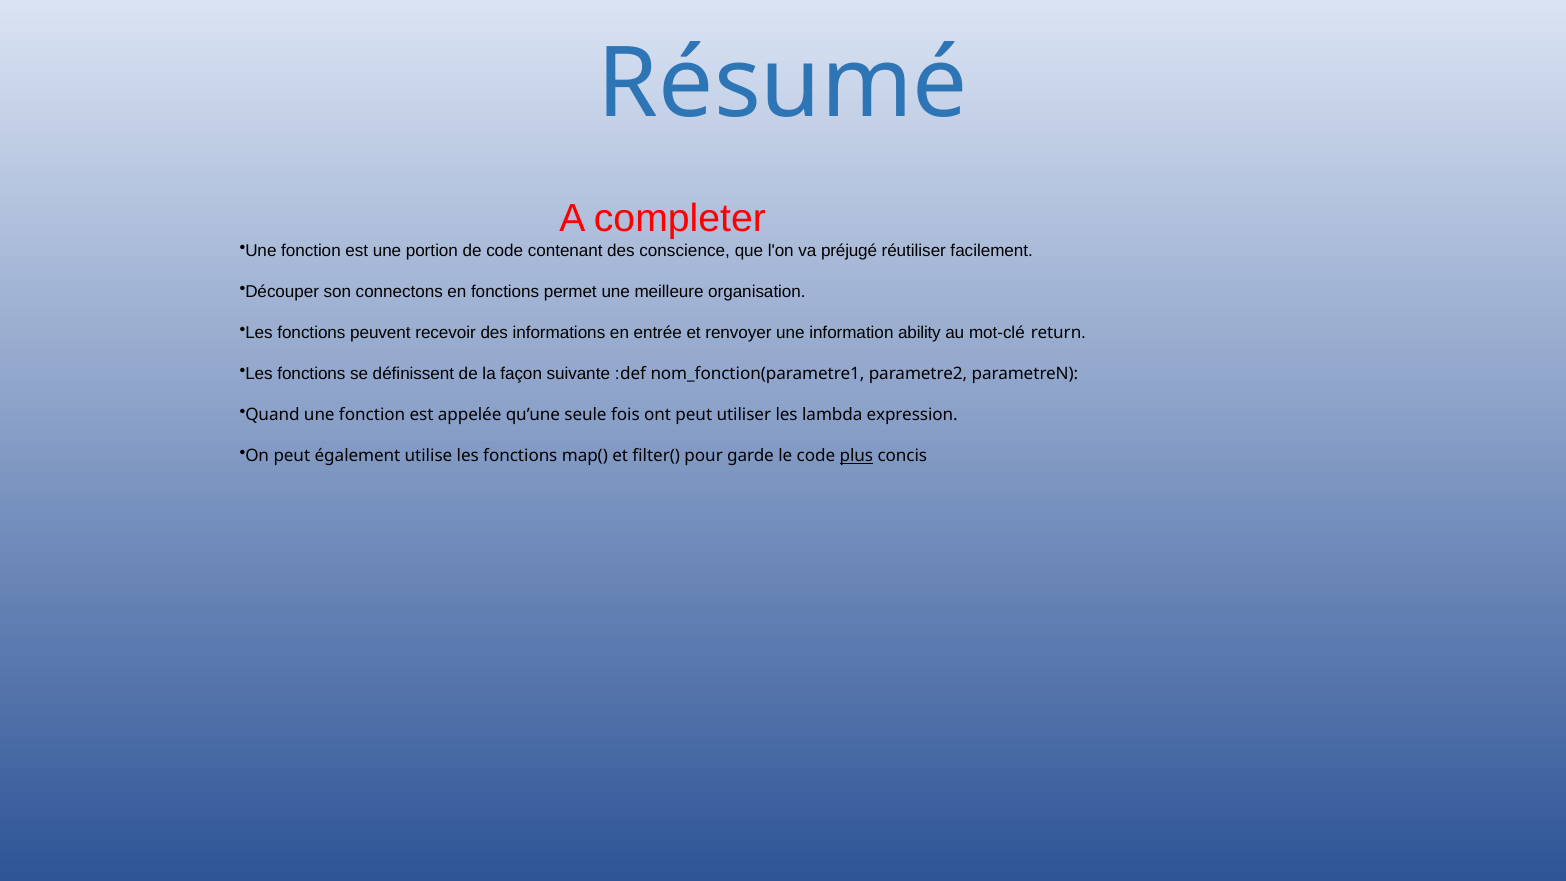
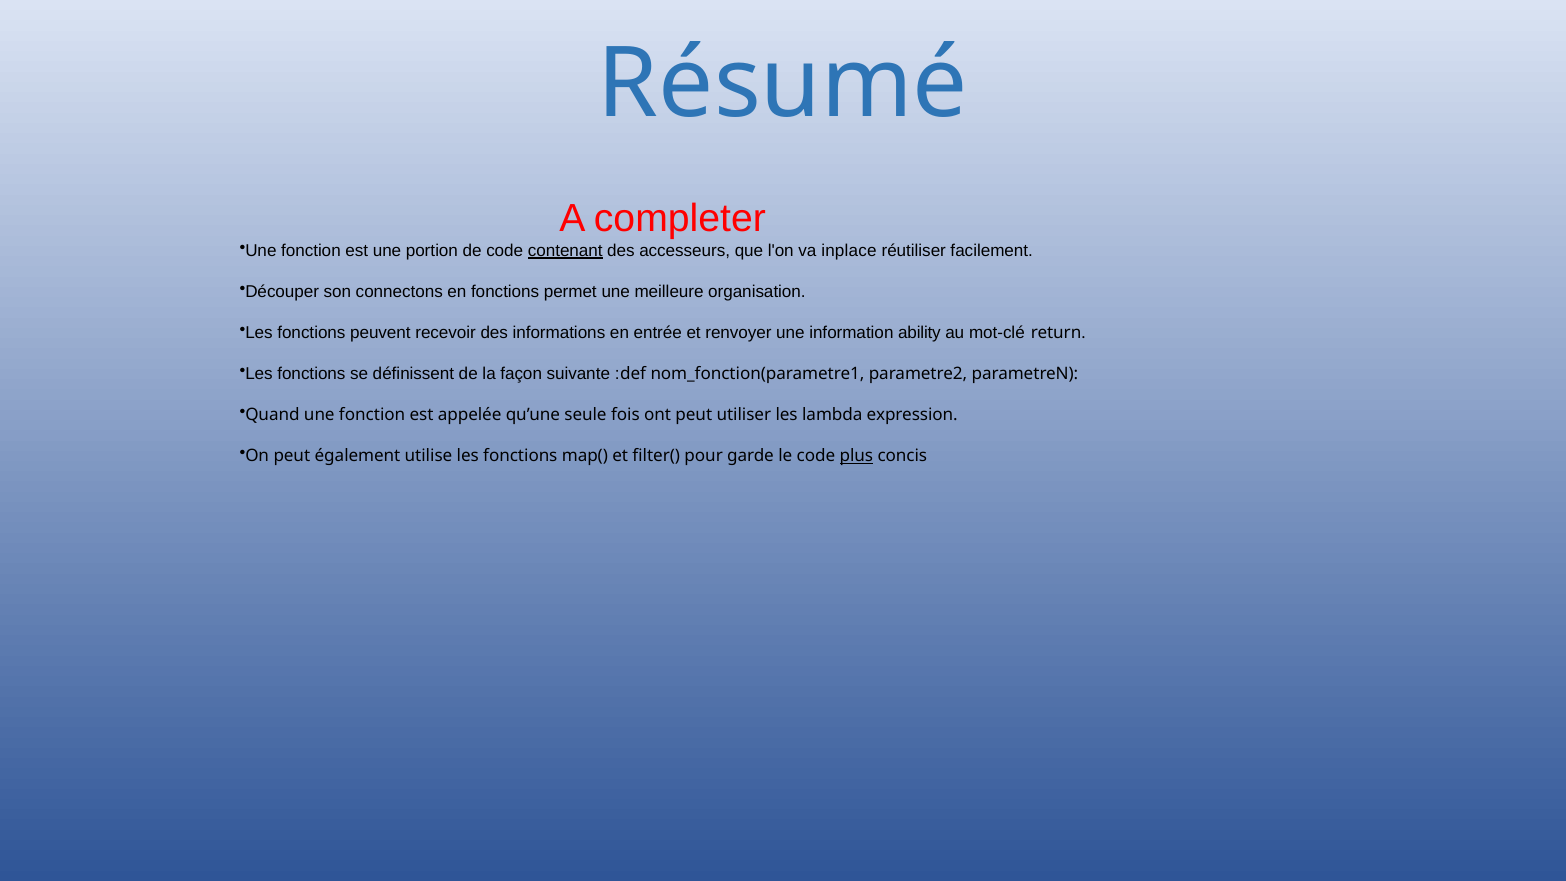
contenant underline: none -> present
conscience: conscience -> accesseurs
préjugé: préjugé -> inplace
